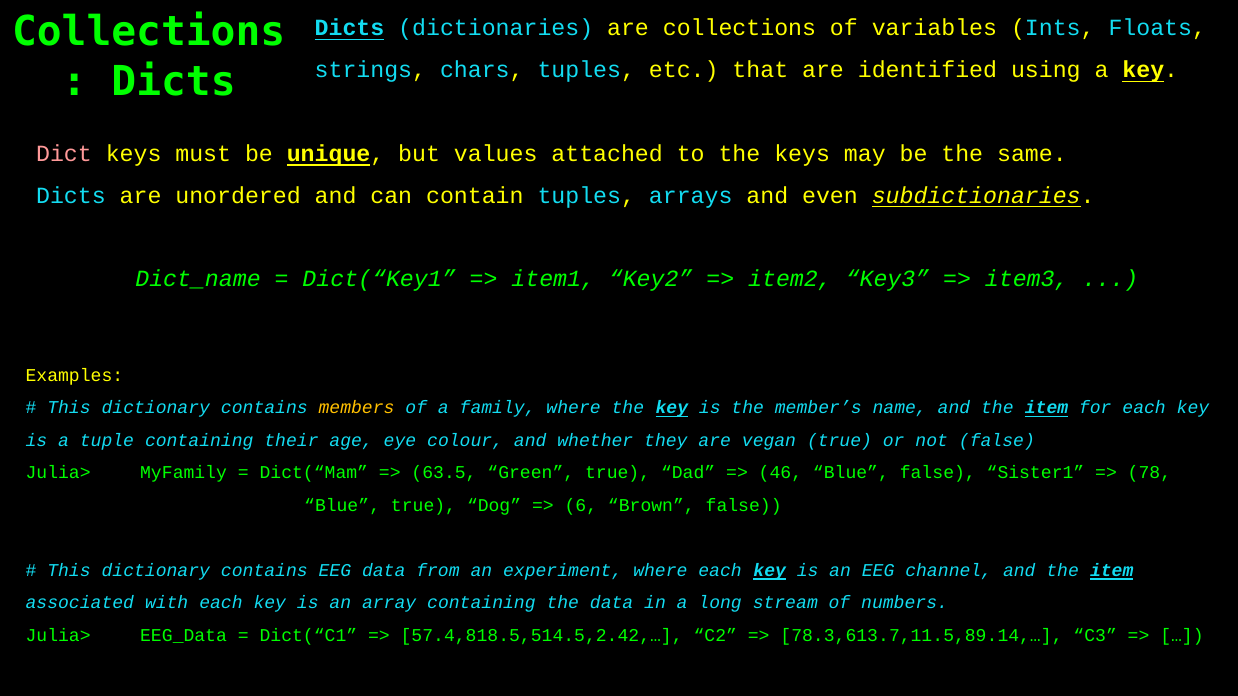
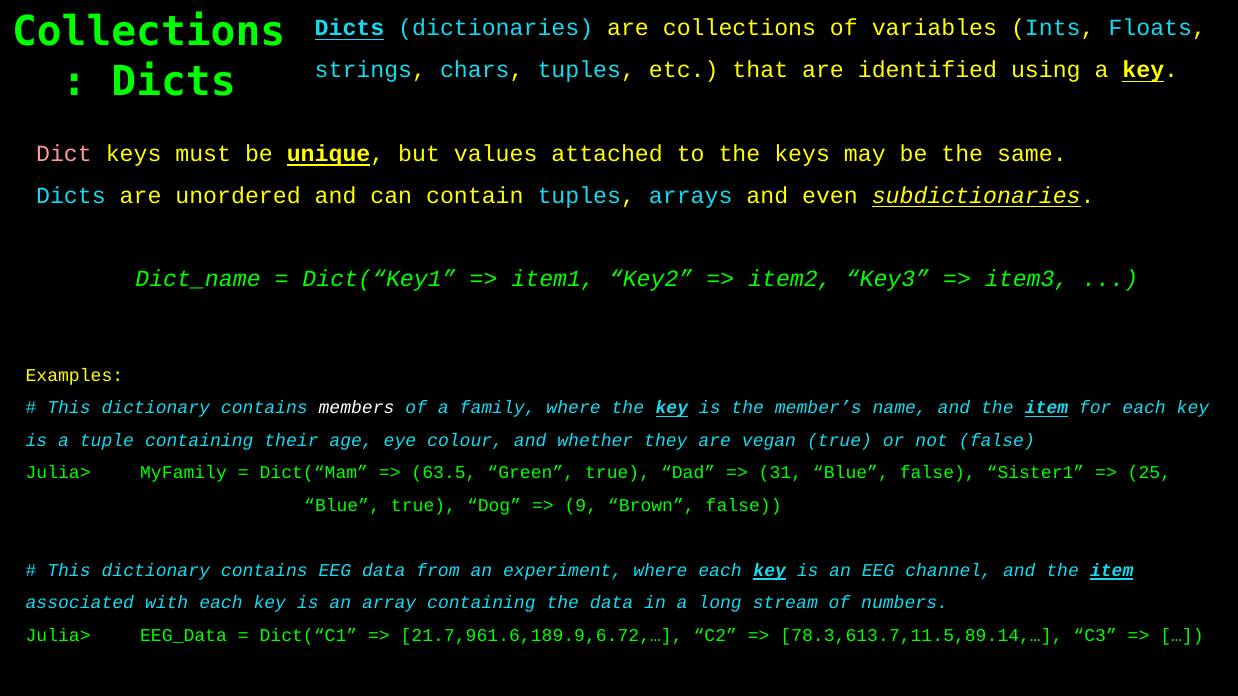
members colour: yellow -> white
46: 46 -> 31
78: 78 -> 25
6: 6 -> 9
57.4,818.5,514.5,2.42,…: 57.4,818.5,514.5,2.42,… -> 21.7,961.6,189.9,6.72,…
